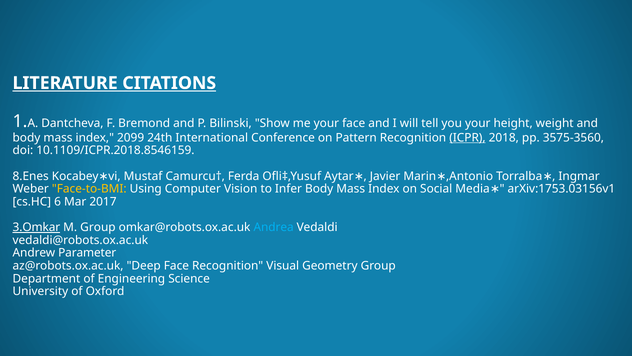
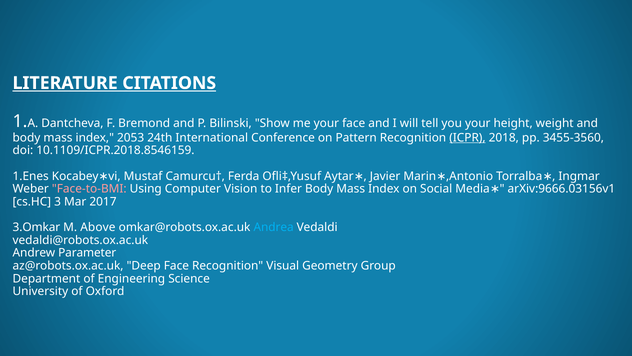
2099: 2099 -> 2053
3575-3560: 3575-3560 -> 3455-3560
8.Enes: 8.Enes -> 1.Enes
Face-to-BMI colour: yellow -> pink
arXiv:1753.03156v1: arXiv:1753.03156v1 -> arXiv:9666.03156v1
6: 6 -> 3
3.Omkar underline: present -> none
M Group: Group -> Above
